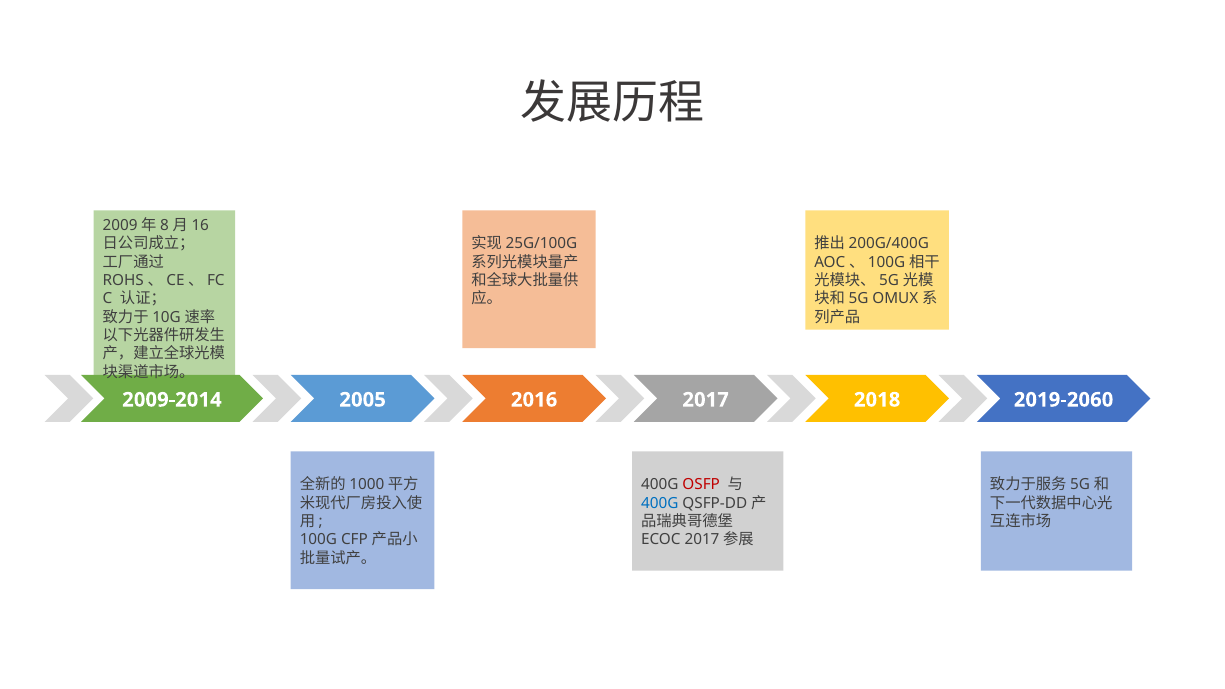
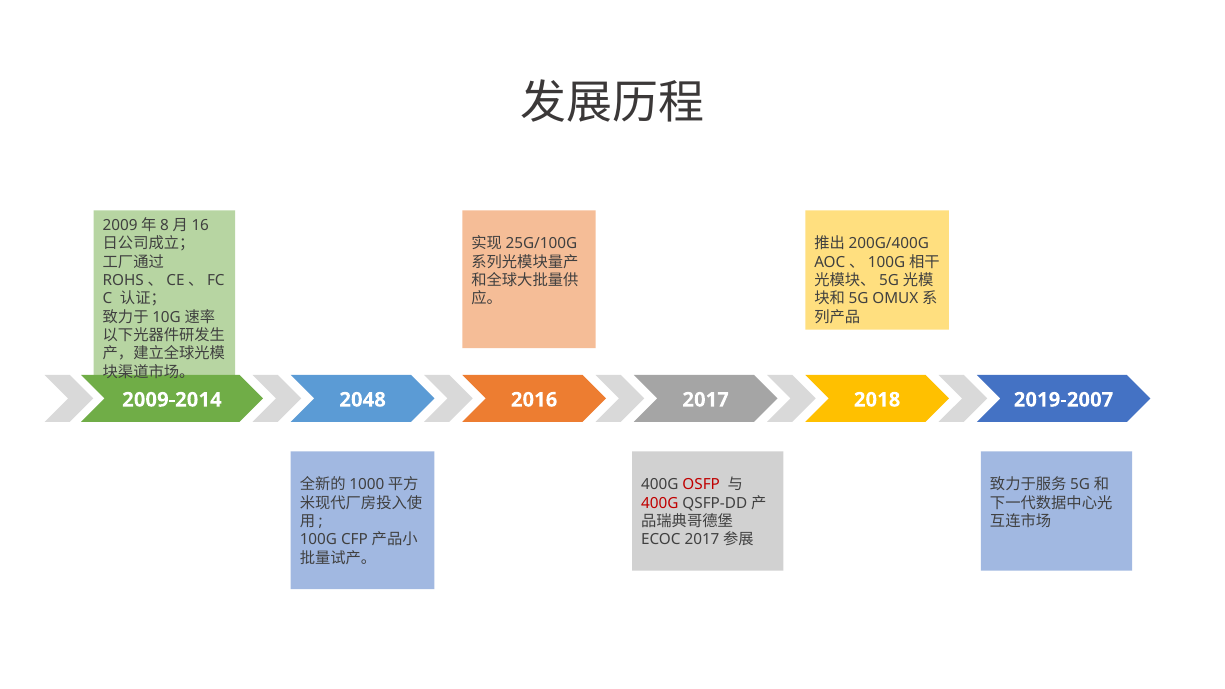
2005: 2005 -> 2048
2019-2060: 2019-2060 -> 2019-2007
400G at (660, 503) colour: blue -> red
